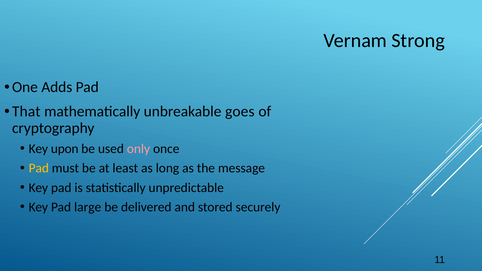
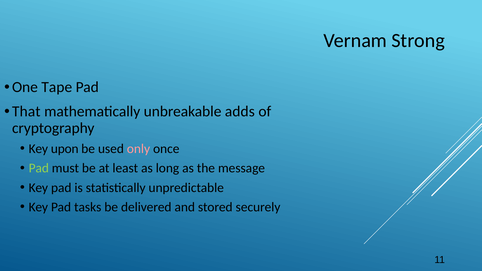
Adds: Adds -> Tape
goes: goes -> adds
Pad at (39, 168) colour: yellow -> light green
large: large -> tasks
